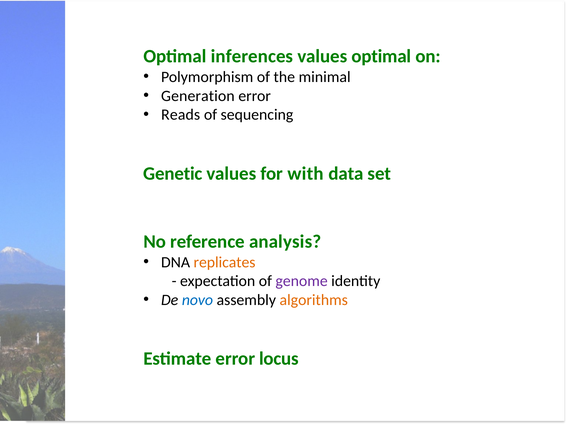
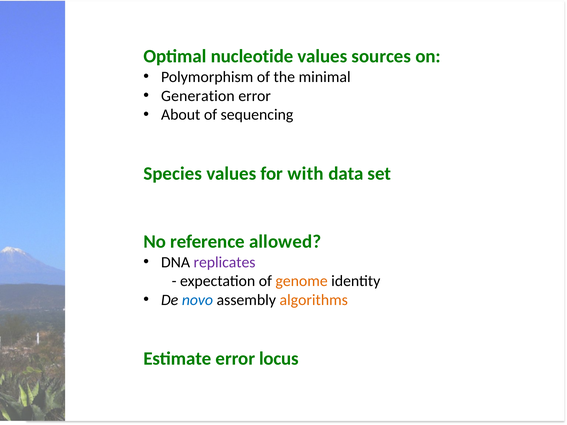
inferences: inferences -> nucleotide
values optimal: optimal -> sources
Reads: Reads -> About
Genetic: Genetic -> Species
analysis: analysis -> allowed
replicates colour: orange -> purple
genome colour: purple -> orange
